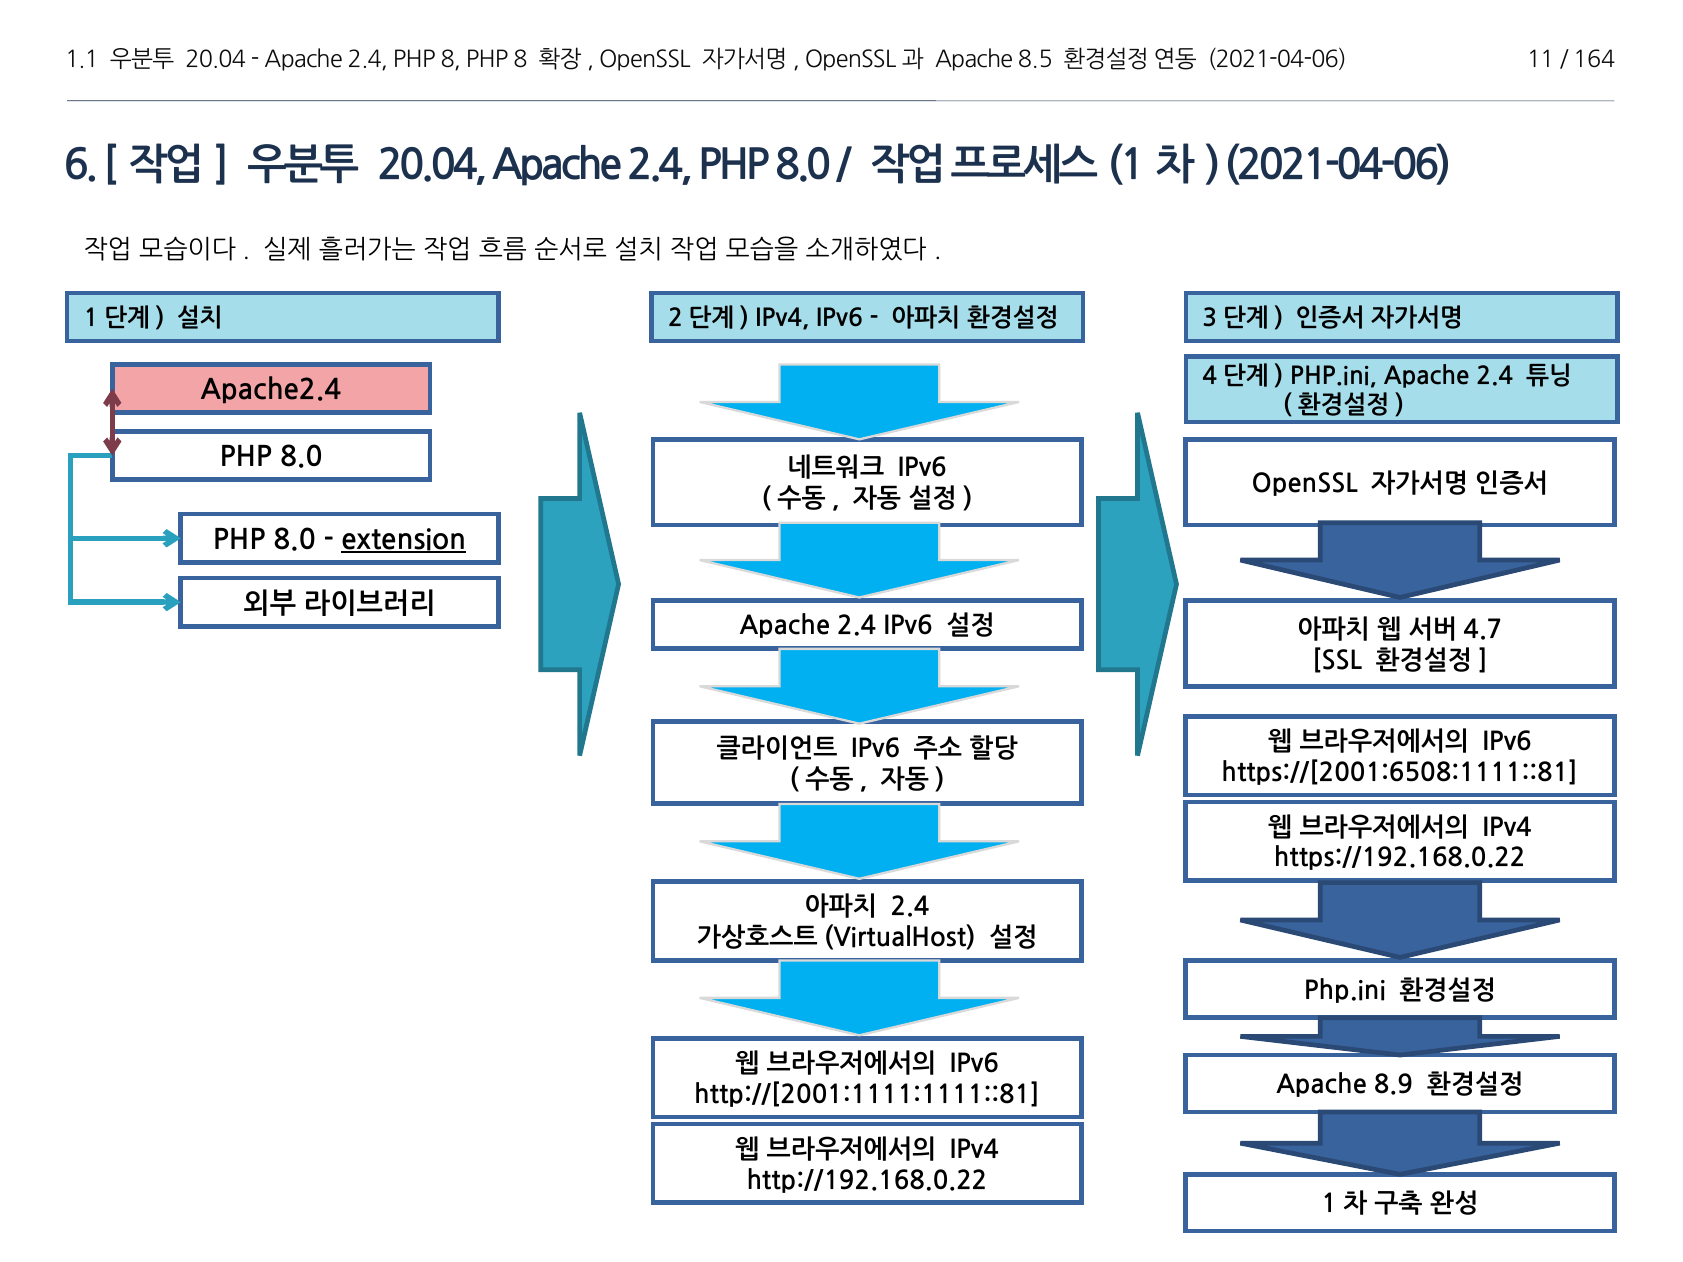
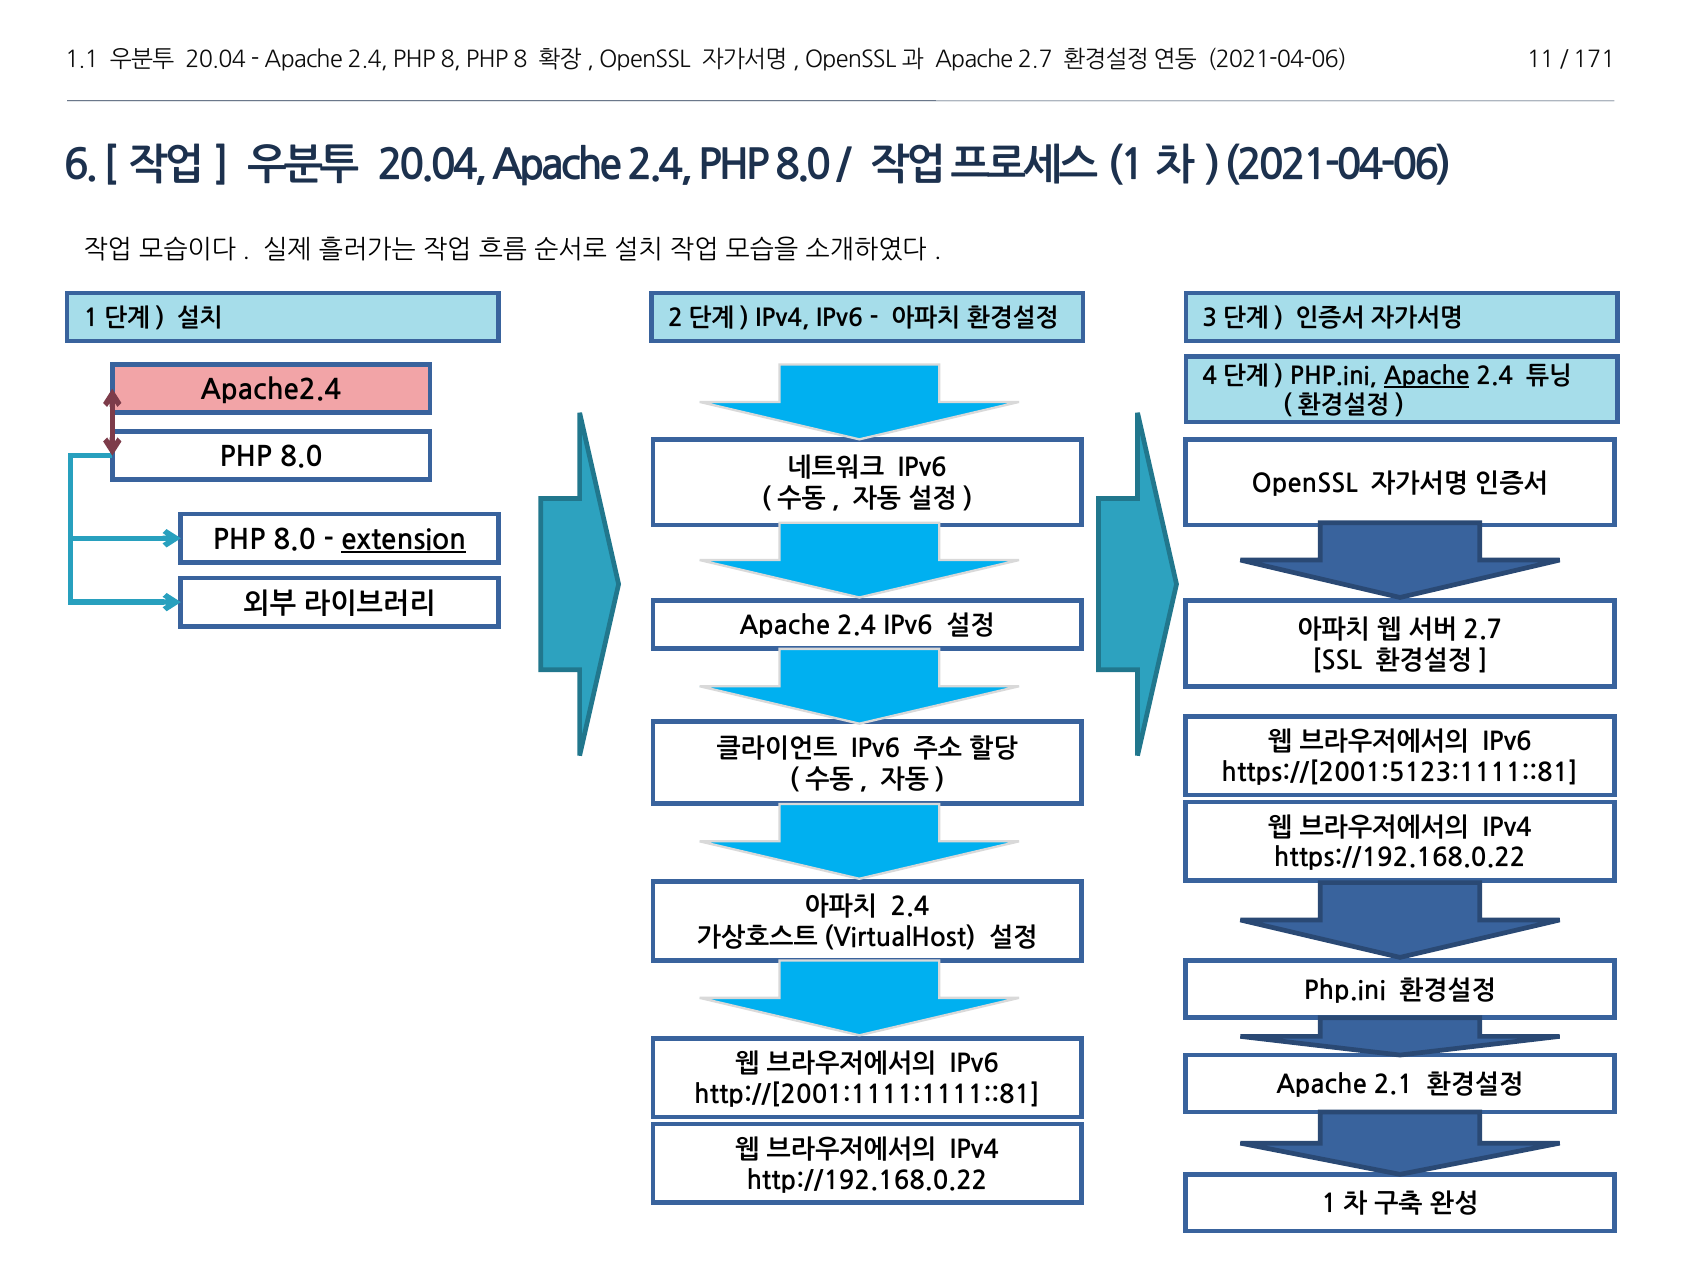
Apache 8.5: 8.5 -> 2.7
164: 164 -> 171
Apache at (1427, 377) underline: none -> present
4.7 at (1483, 630): 4.7 -> 2.7
https://[2001:6508:1111::81: https://[2001:6508:1111::81 -> https://[2001:5123:1111::81
8.9: 8.9 -> 2.1
